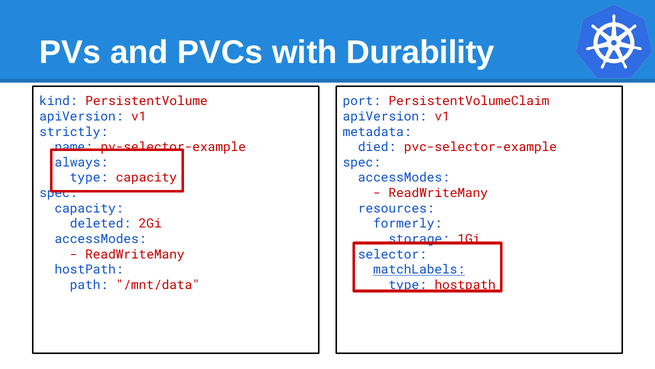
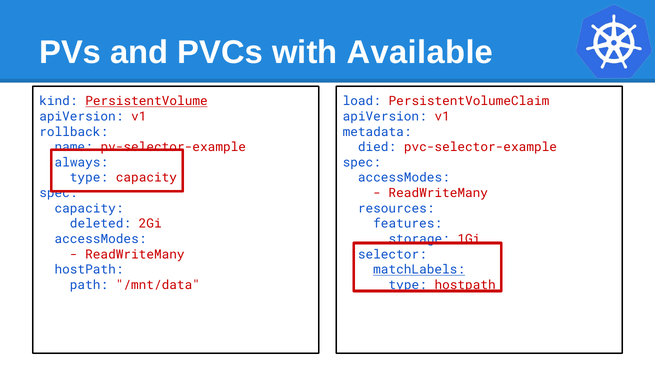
Durability: Durability -> Available
PersistentVolume underline: none -> present
port: port -> load
strictly: strictly -> rollback
formerly: formerly -> features
